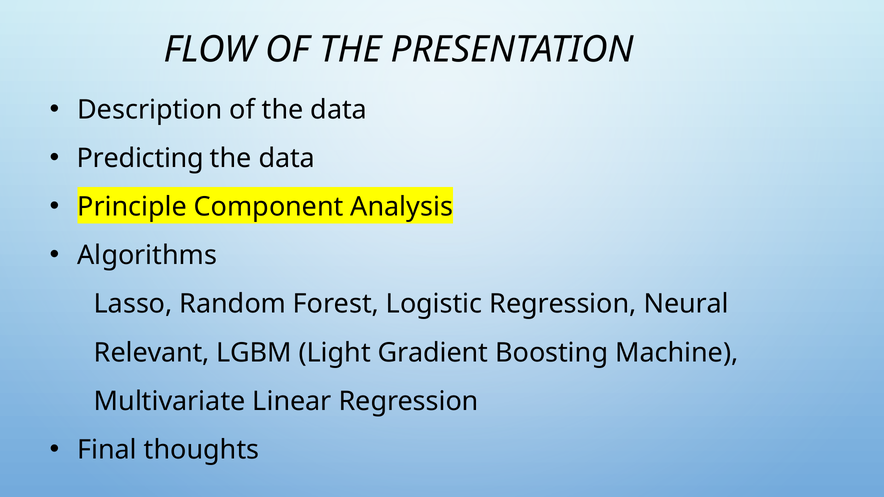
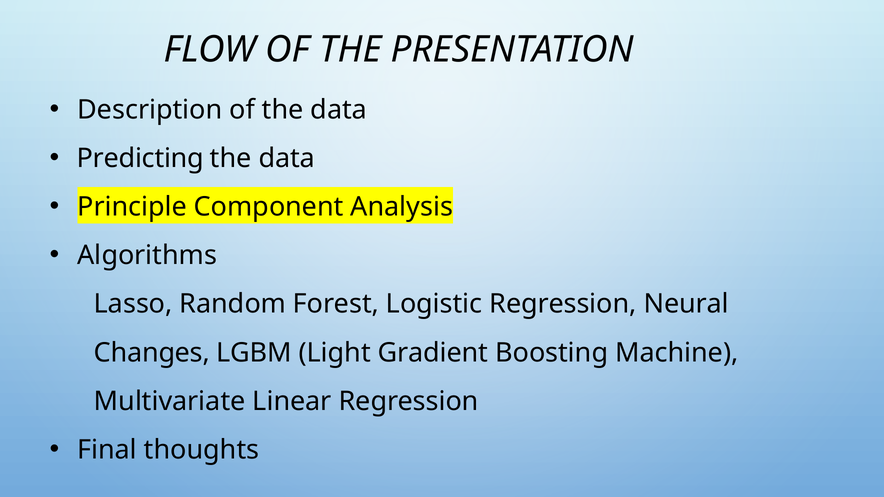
Relevant: Relevant -> Changes
